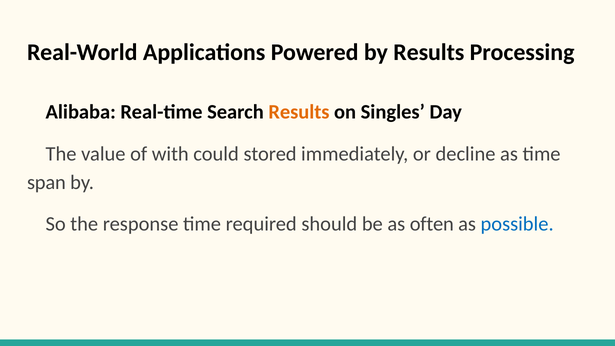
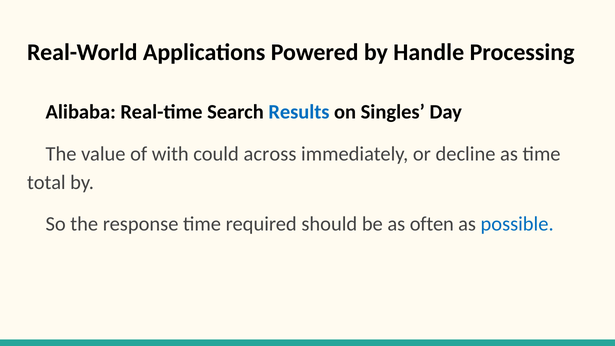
by Results: Results -> Handle
Results at (299, 112) colour: orange -> blue
stored: stored -> across
span: span -> total
